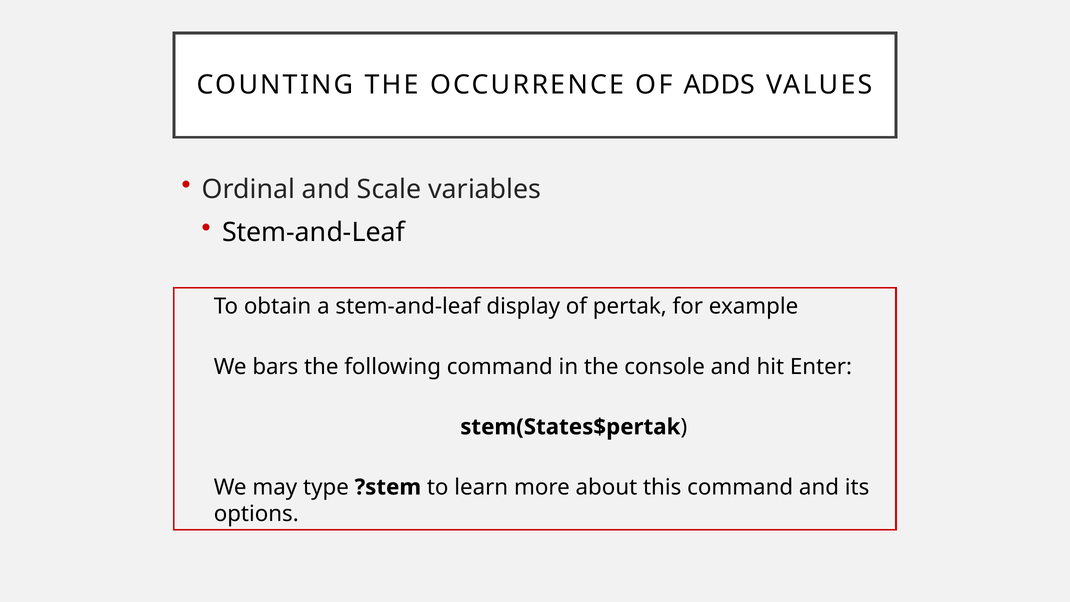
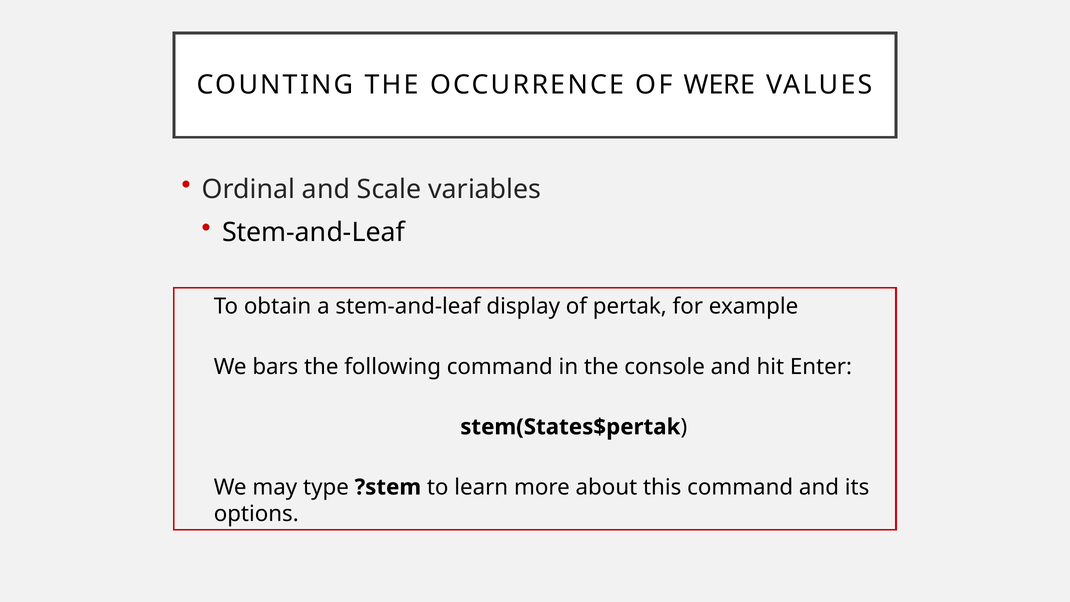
ADDS: ADDS -> WERE
